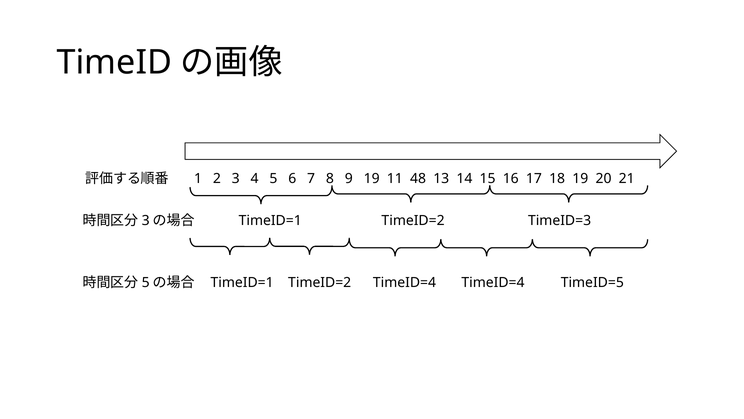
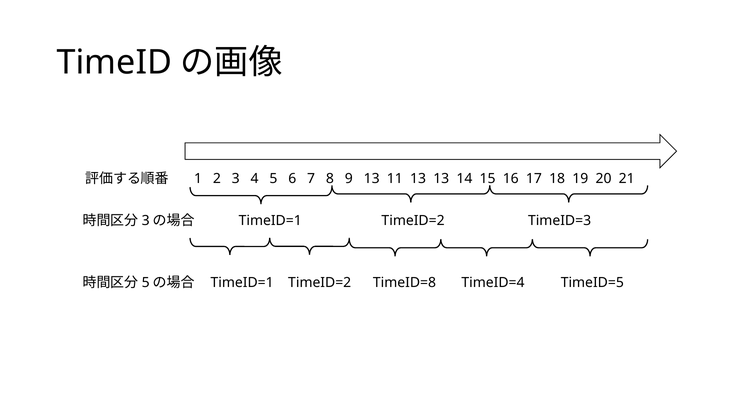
9 19: 19 -> 13
11 48: 48 -> 13
TimeID=2 TimeID=4: TimeID=4 -> TimeID=8
